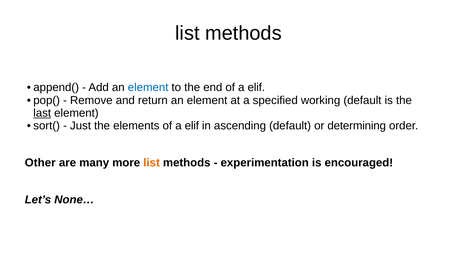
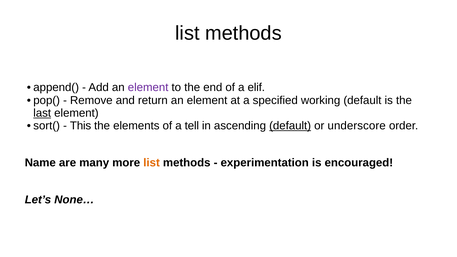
element at (148, 87) colour: blue -> purple
Just: Just -> This
elements of a elif: elif -> tell
default at (290, 126) underline: none -> present
determining: determining -> underscore
Other: Other -> Name
